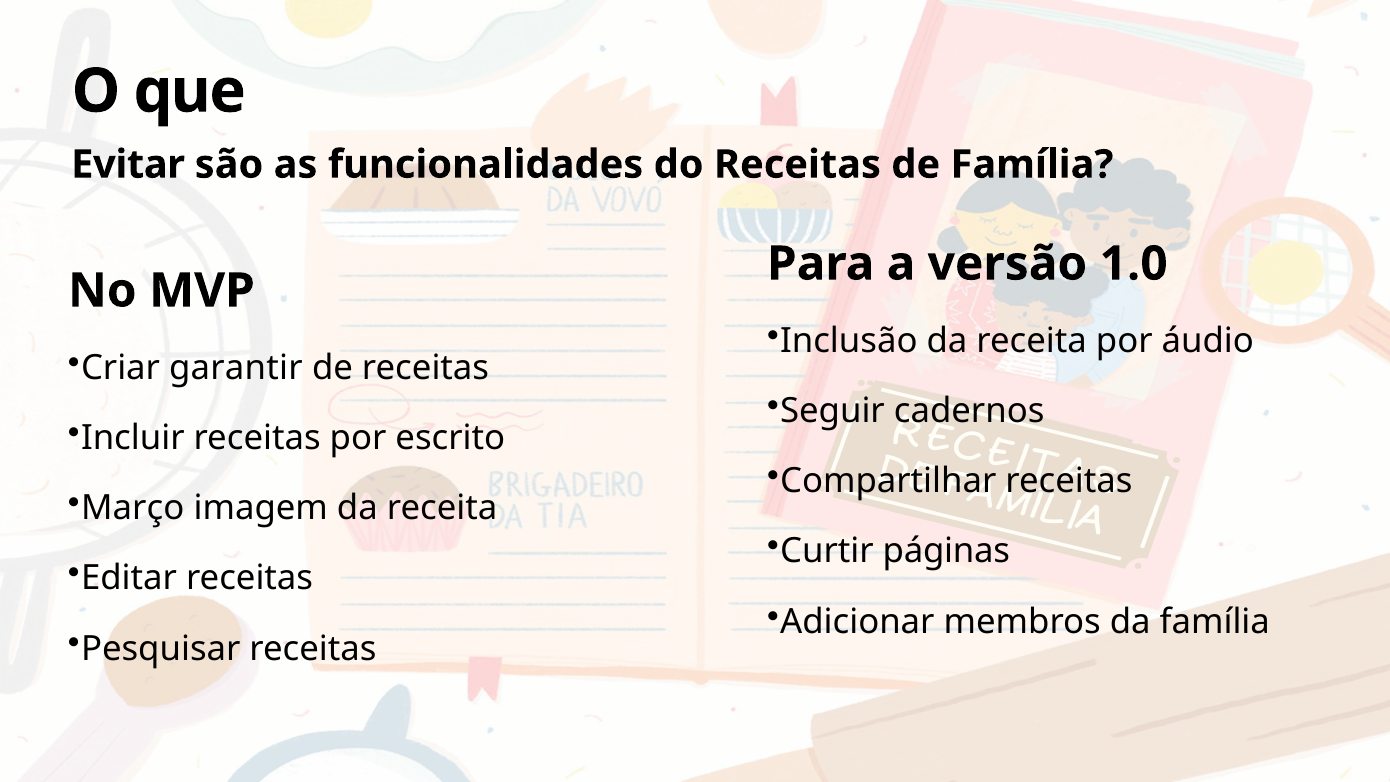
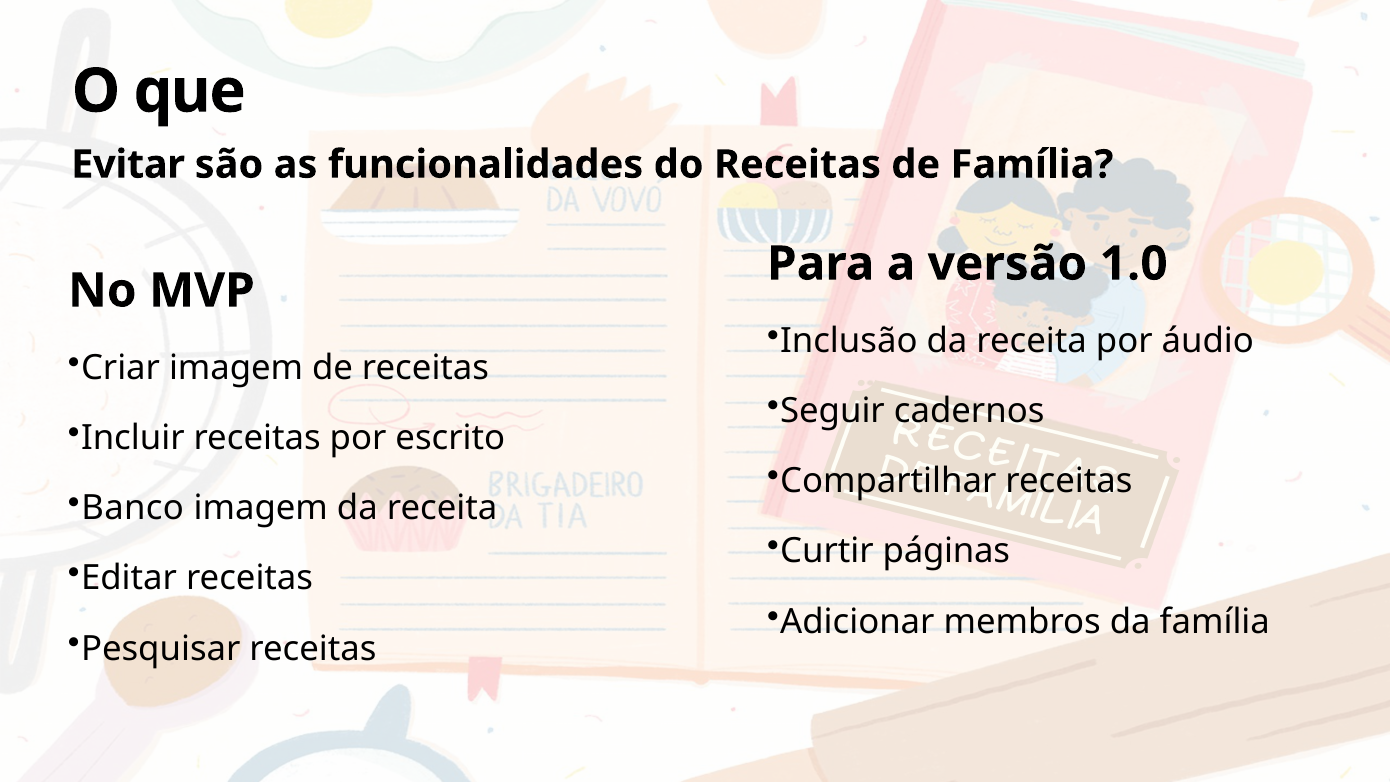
Criar garantir: garantir -> imagem
Março: Março -> Banco
